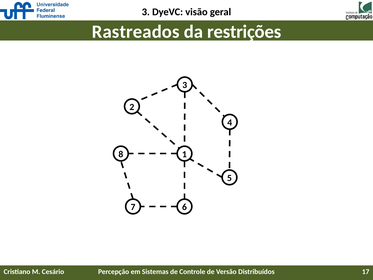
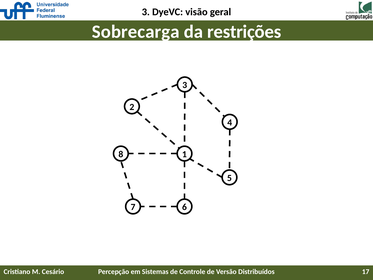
Rastreados: Rastreados -> Sobrecarga
